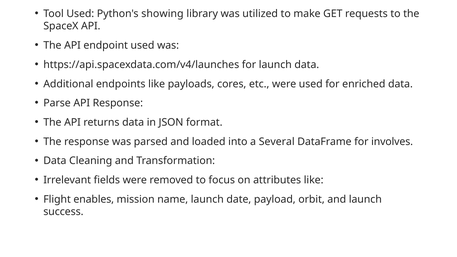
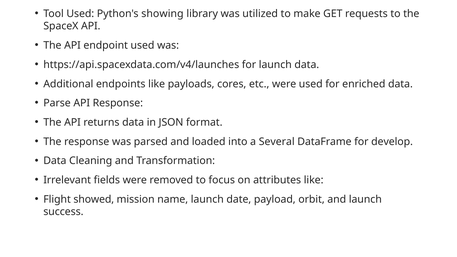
involves: involves -> develop
enables: enables -> showed
